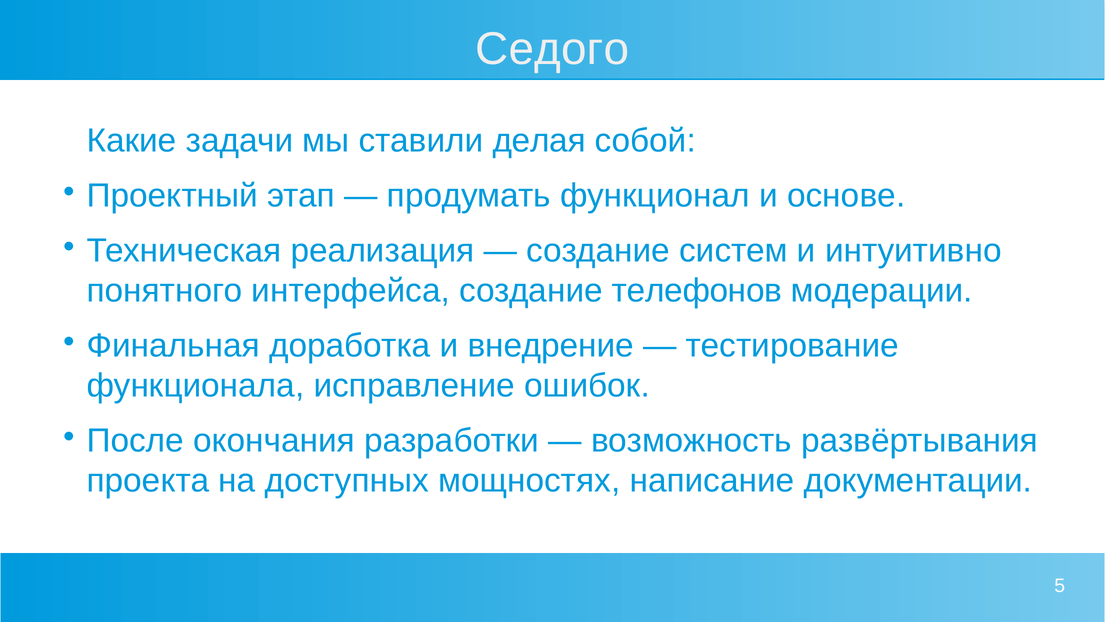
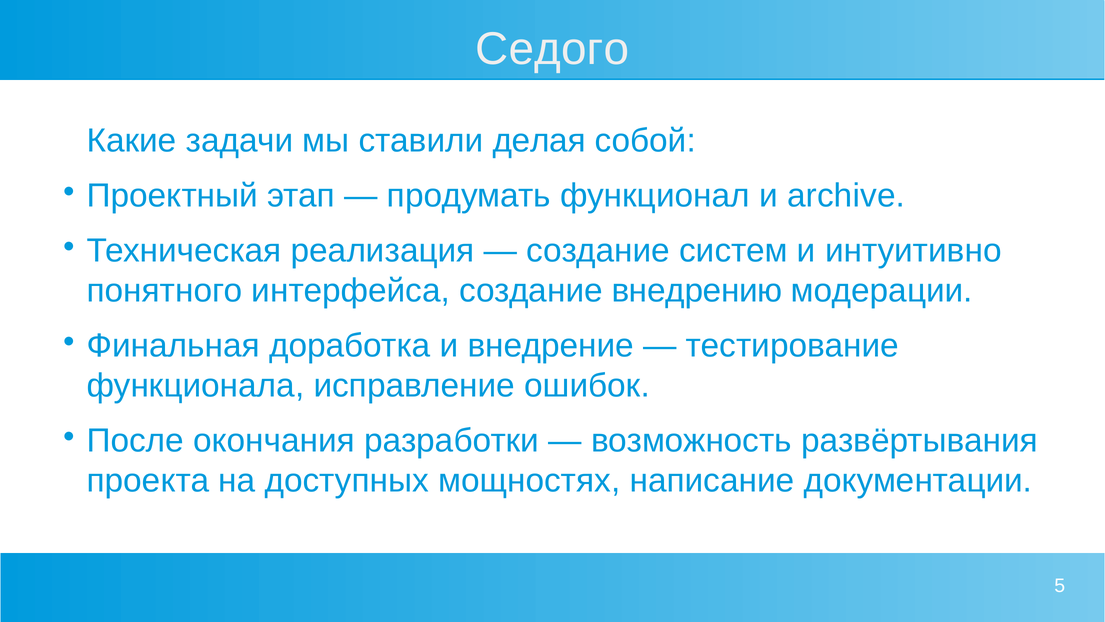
основе: основе -> archive
телефонов: телефонов -> внедрению
